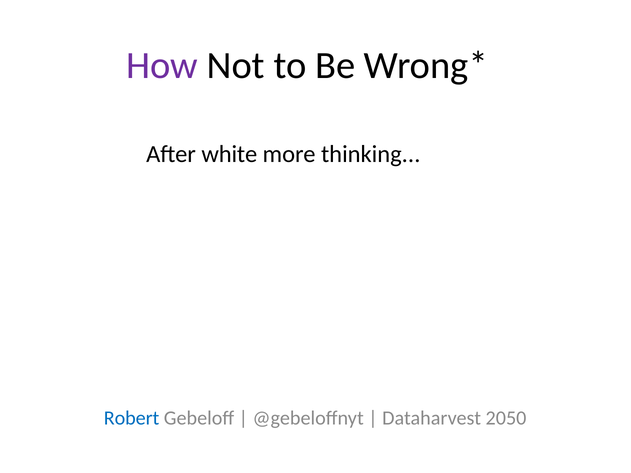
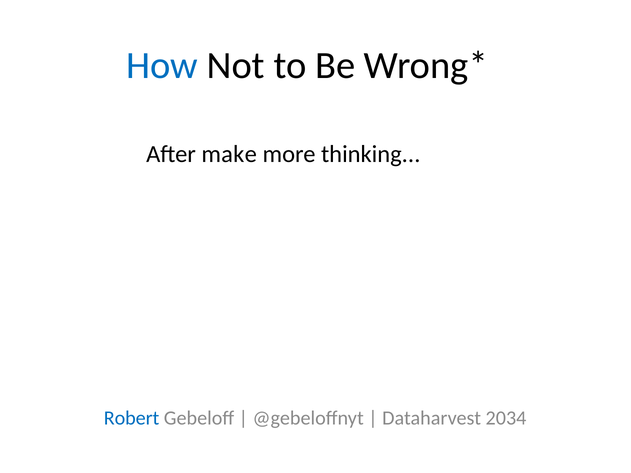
How colour: purple -> blue
white: white -> make
2050: 2050 -> 2034
